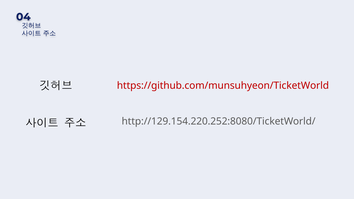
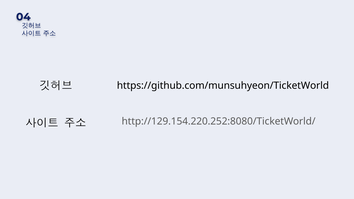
https://github.com/munsuhyeon/TicketWorld colour: red -> black
